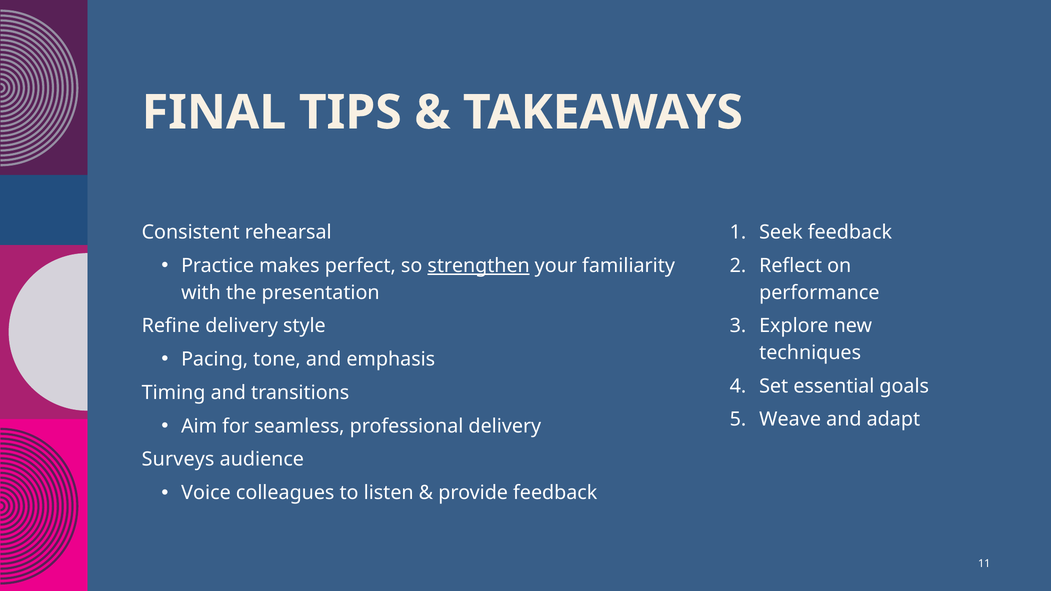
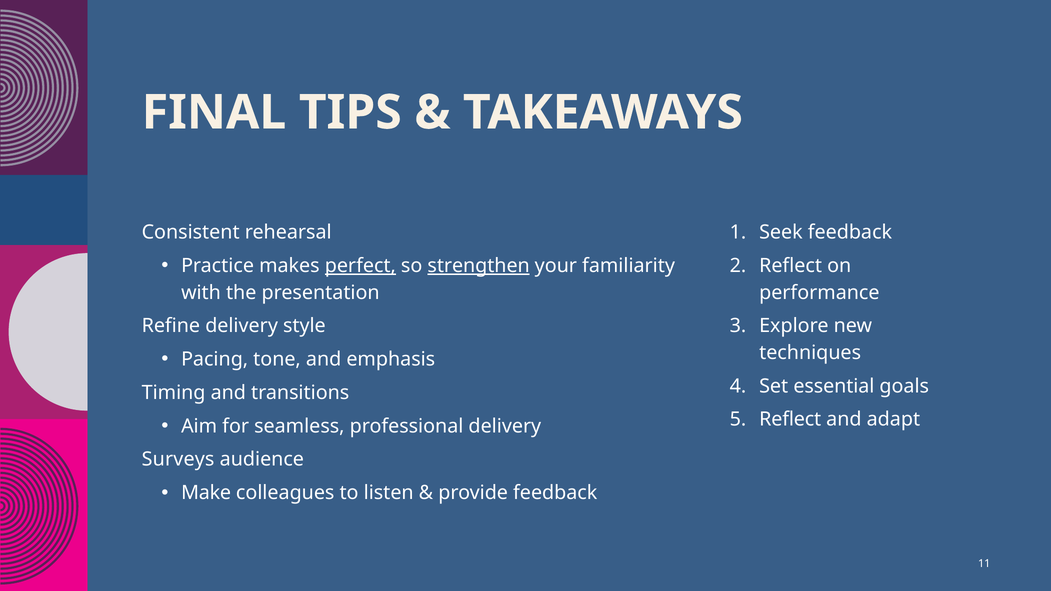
perfect underline: none -> present
Weave at (790, 420): Weave -> Reflect
Voice: Voice -> Make
